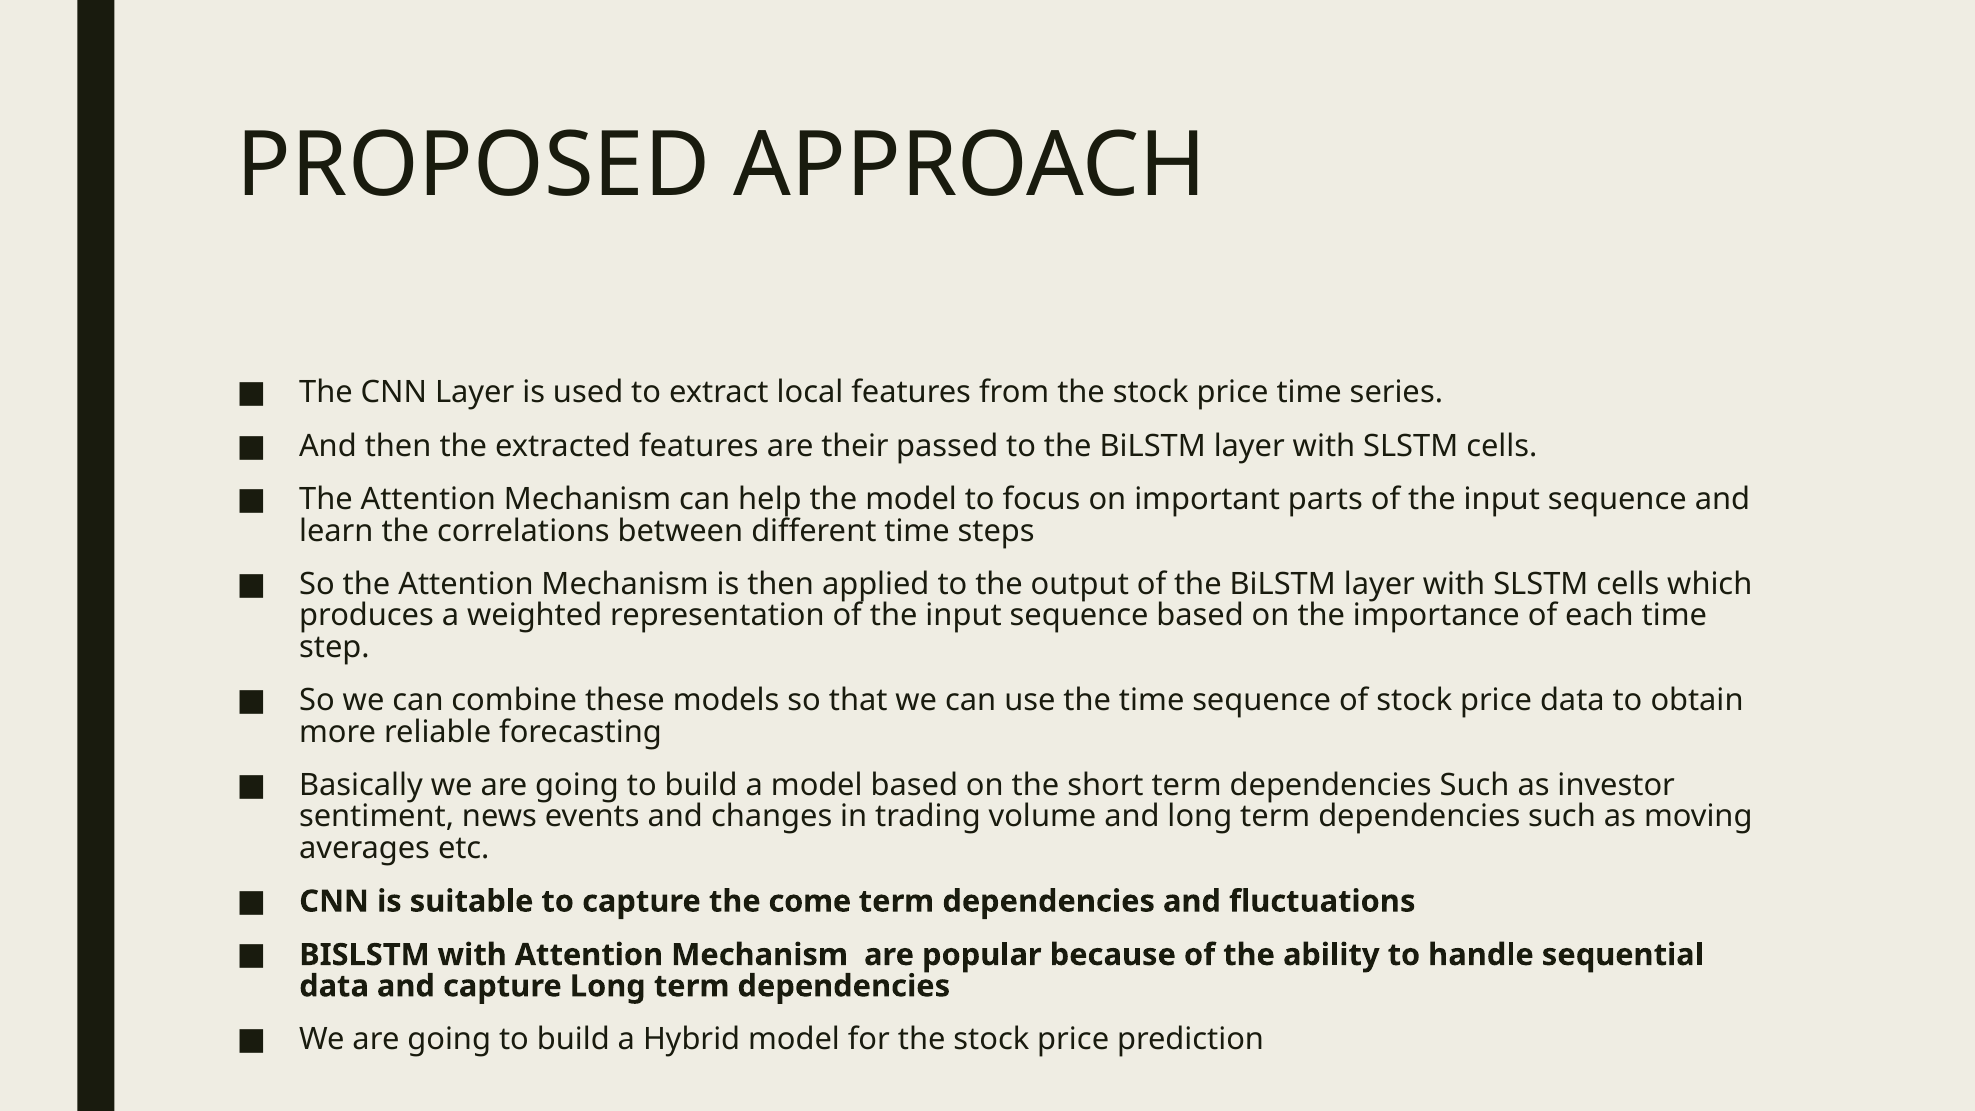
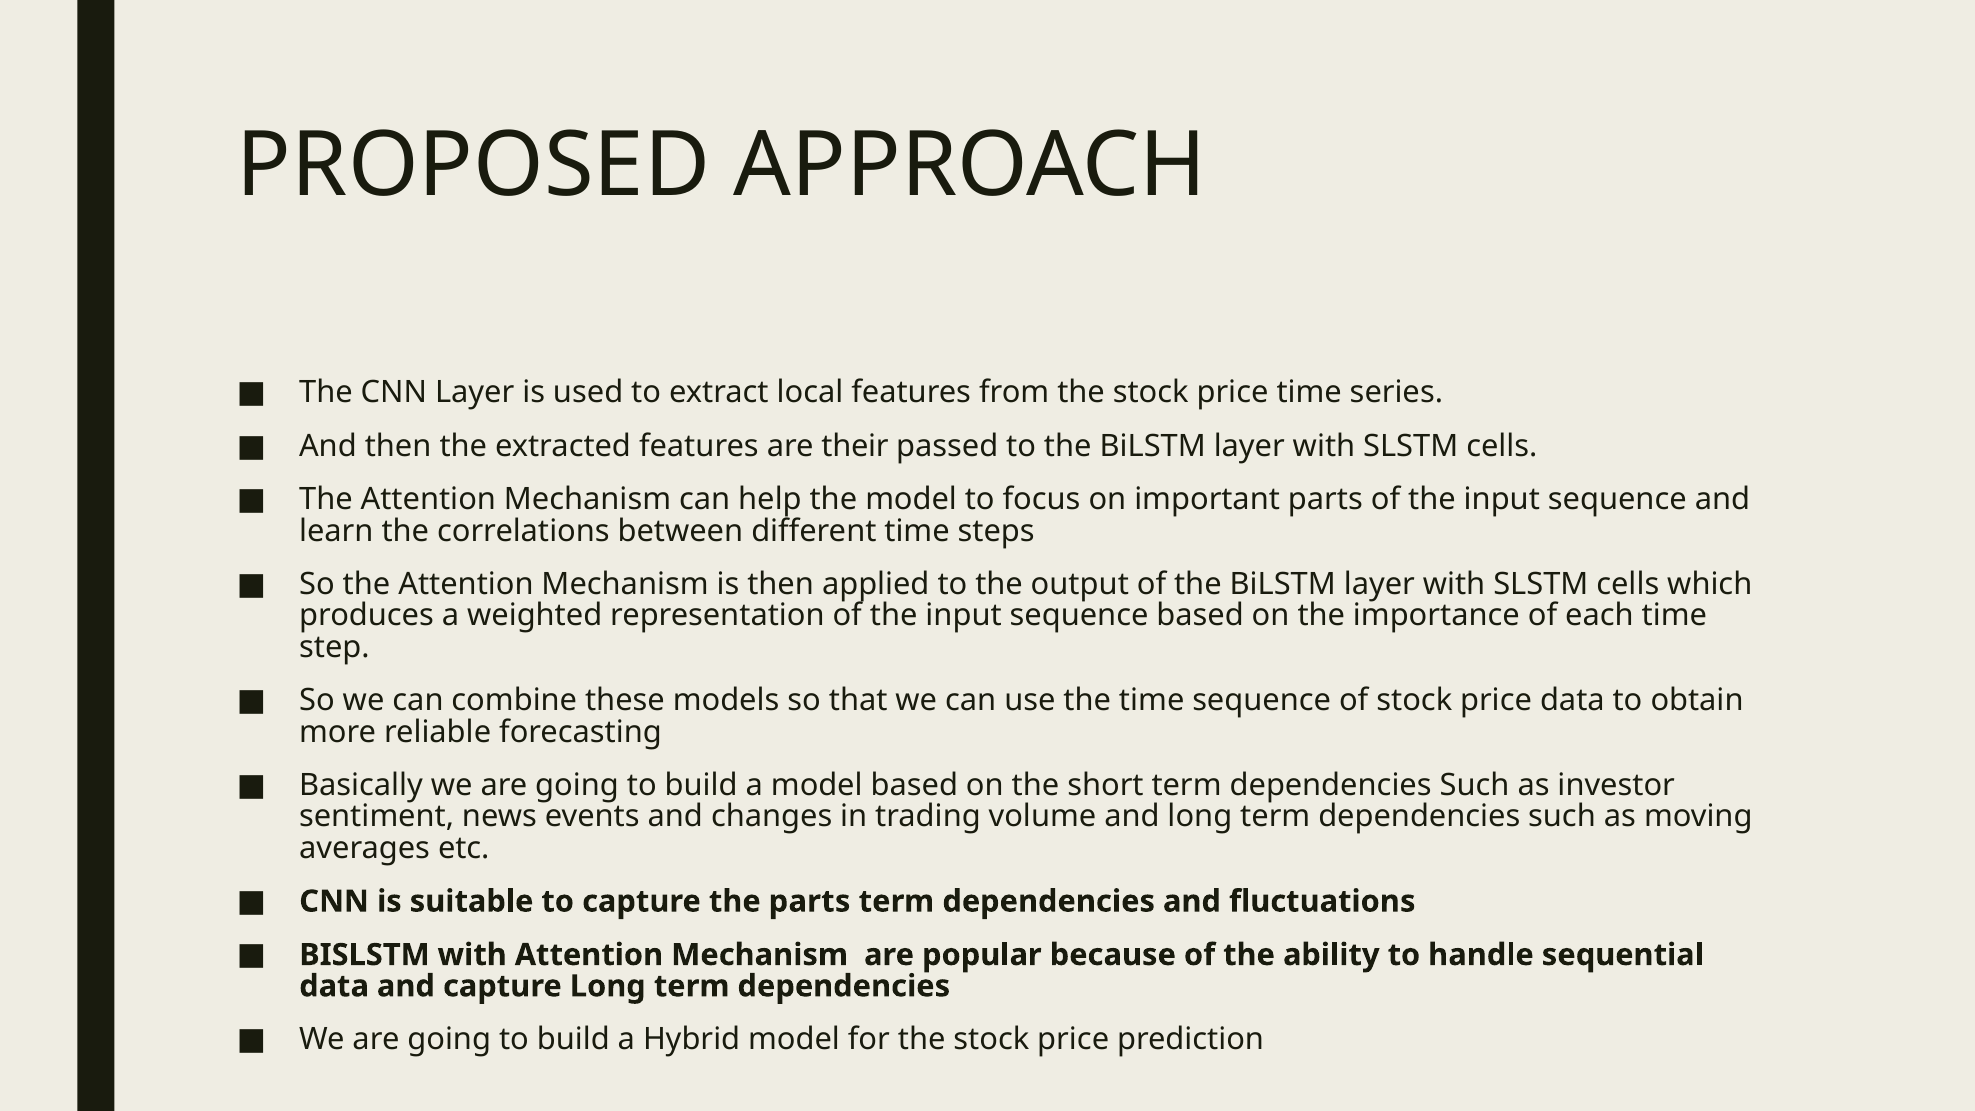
the come: come -> parts
